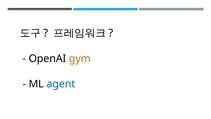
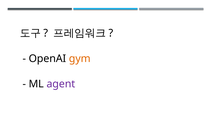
agent colour: blue -> purple
